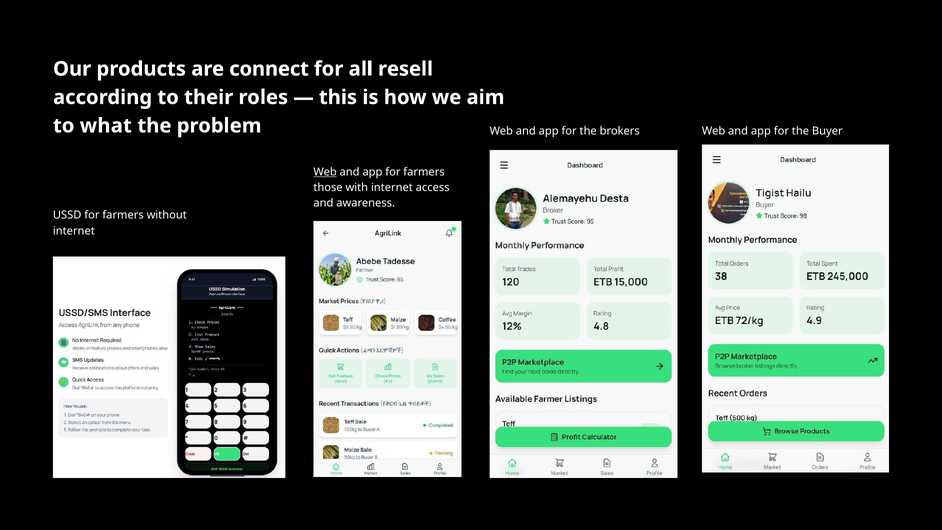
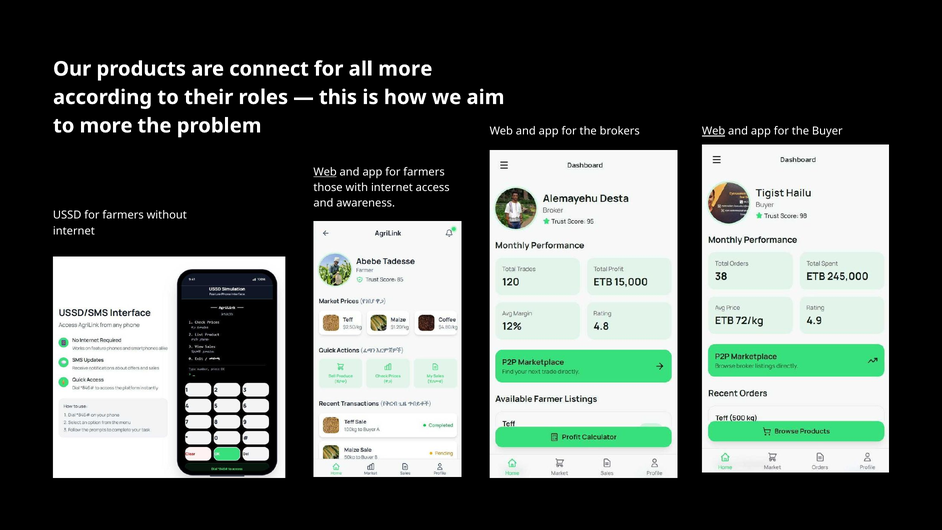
all resell: resell -> more
to what: what -> more
Web at (714, 131) underline: none -> present
